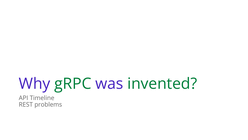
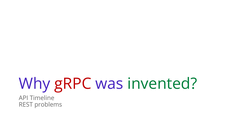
gRPC colour: green -> red
